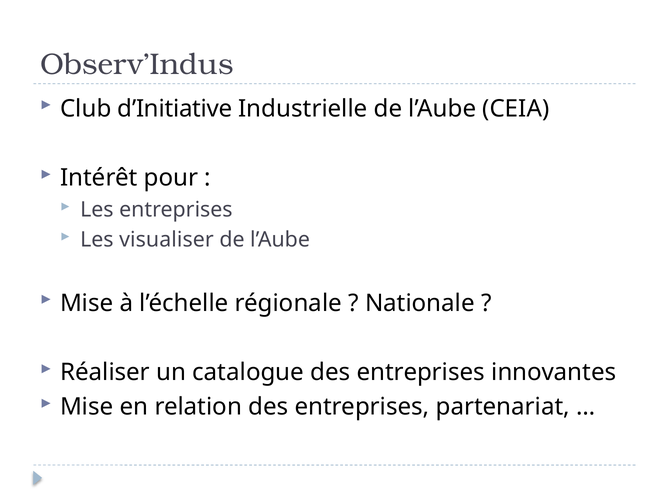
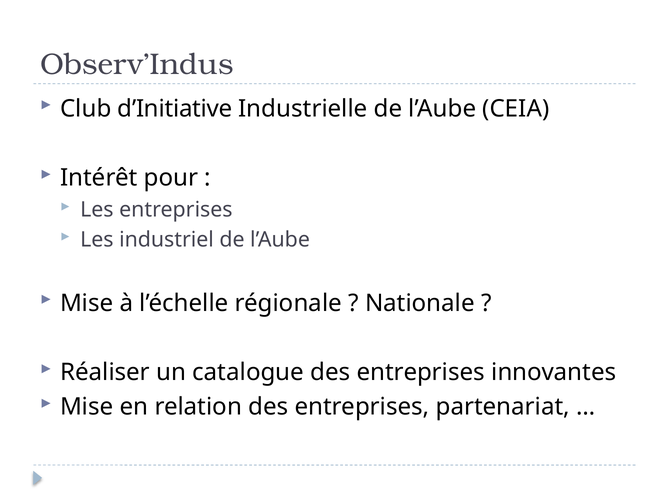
visualiser: visualiser -> industriel
